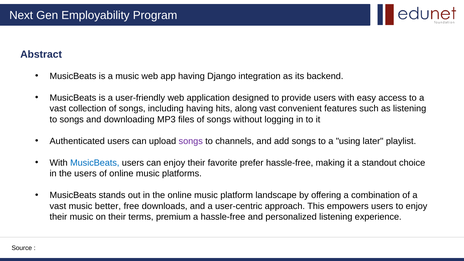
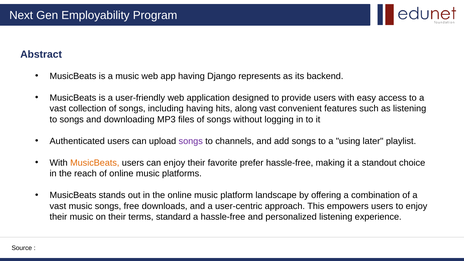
integration: integration -> represents
MusicBeats at (95, 163) colour: blue -> orange
the users: users -> reach
music better: better -> songs
premium: premium -> standard
